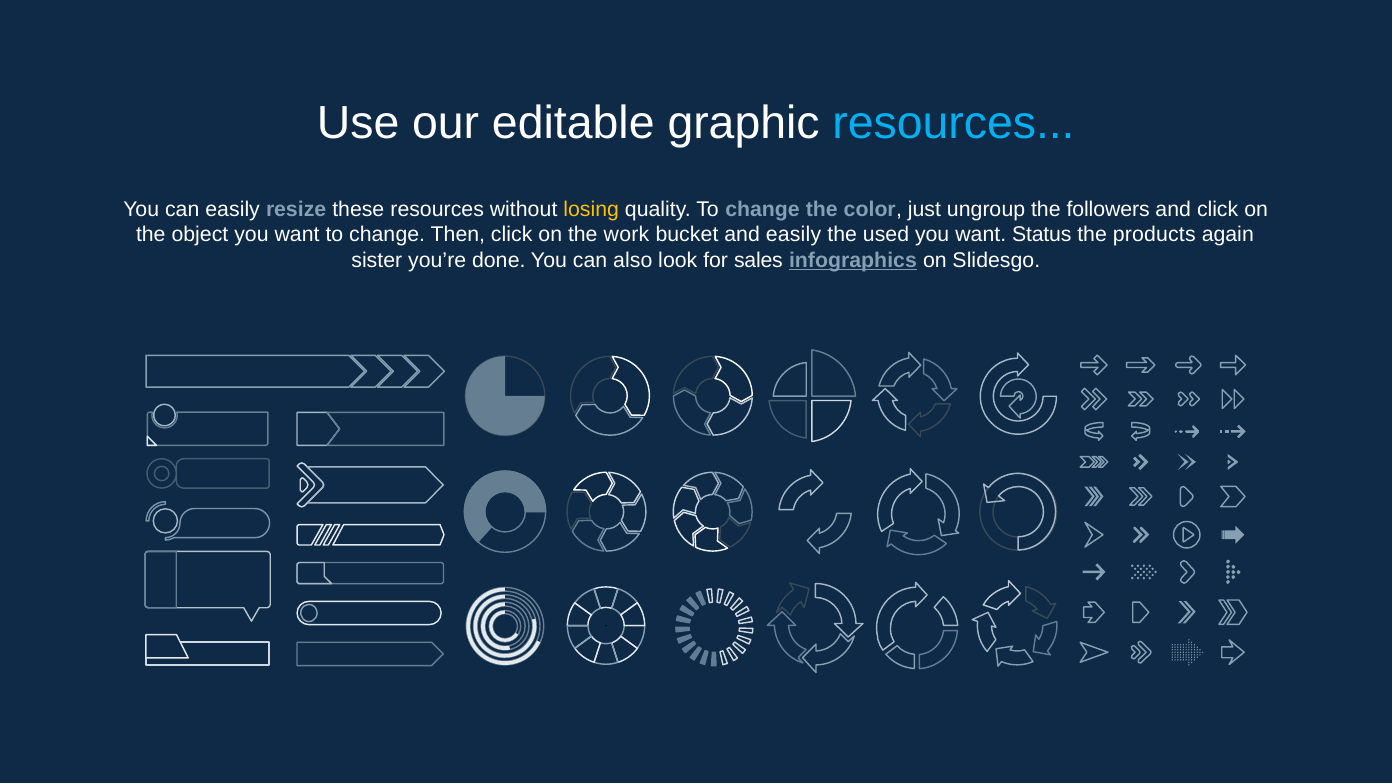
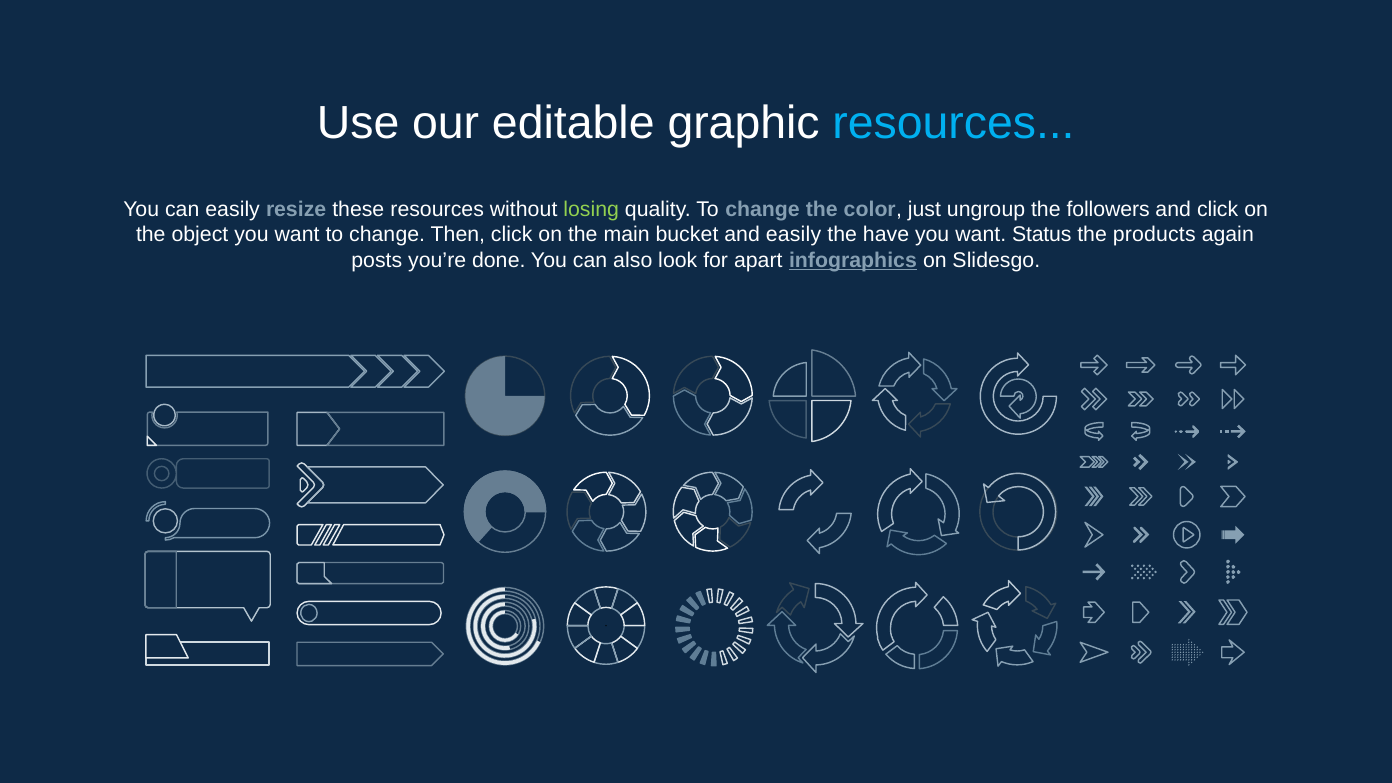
losing colour: yellow -> light green
work: work -> main
used: used -> have
sister: sister -> posts
sales: sales -> apart
